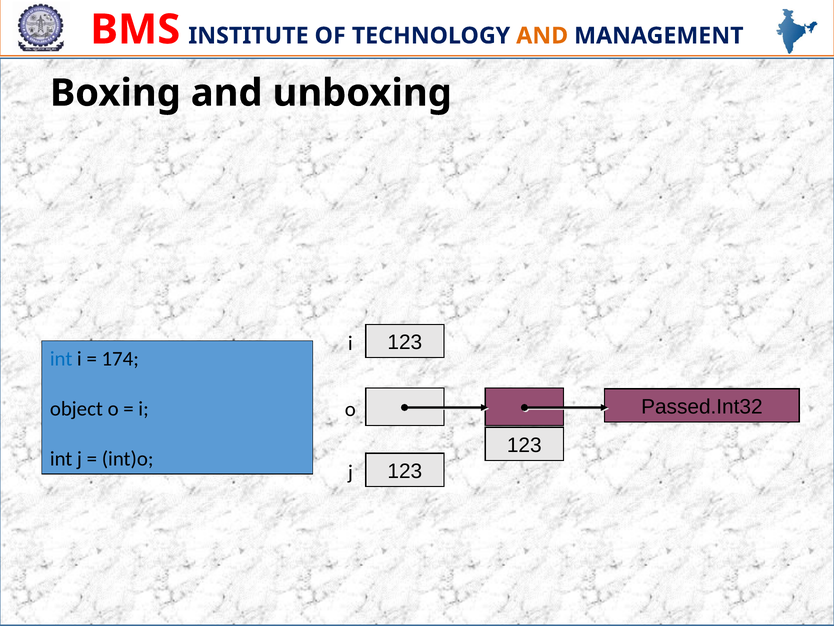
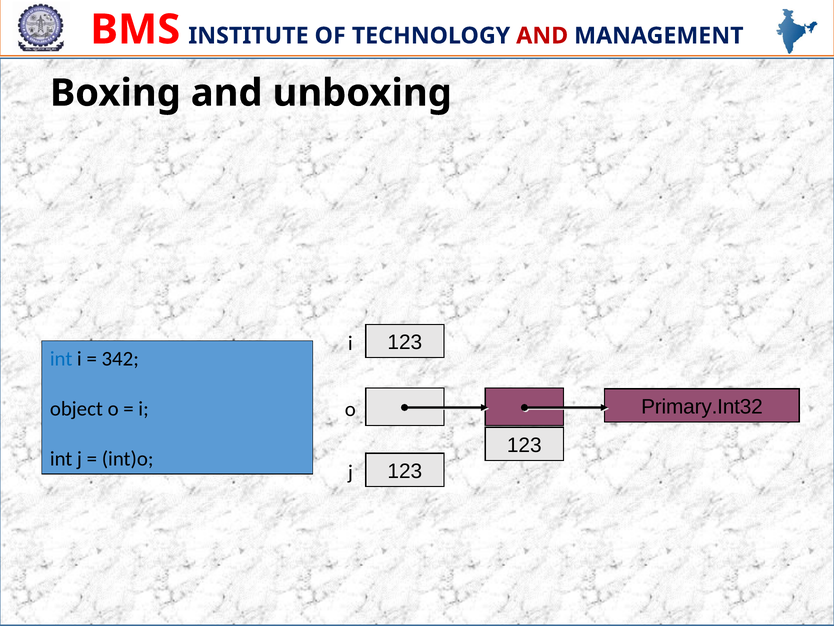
AND at (542, 36) colour: orange -> red
174: 174 -> 342
Passed.Int32: Passed.Int32 -> Primary.Int32
